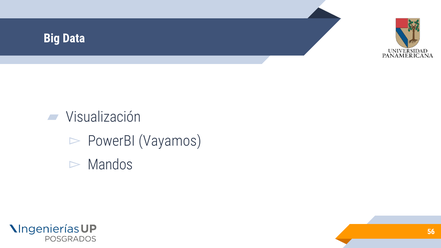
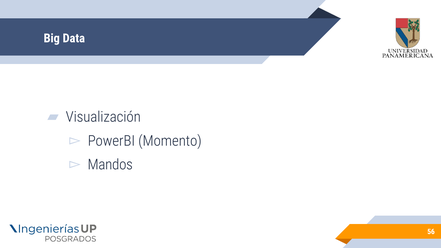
Vayamos: Vayamos -> Momento
